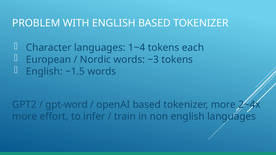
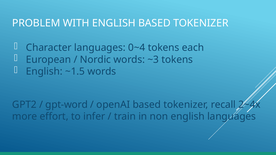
1~4: 1~4 -> 0~4
tokenizer more: more -> recall
